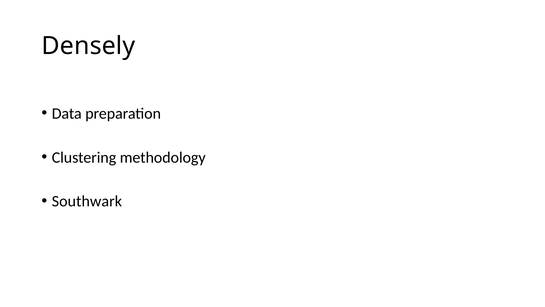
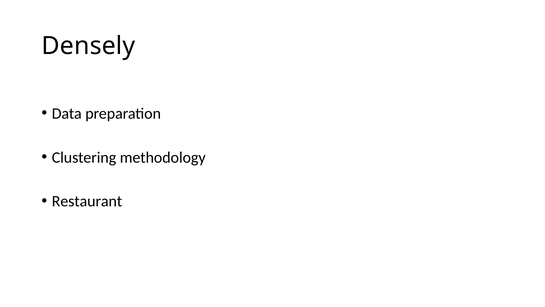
Southwark: Southwark -> Restaurant
